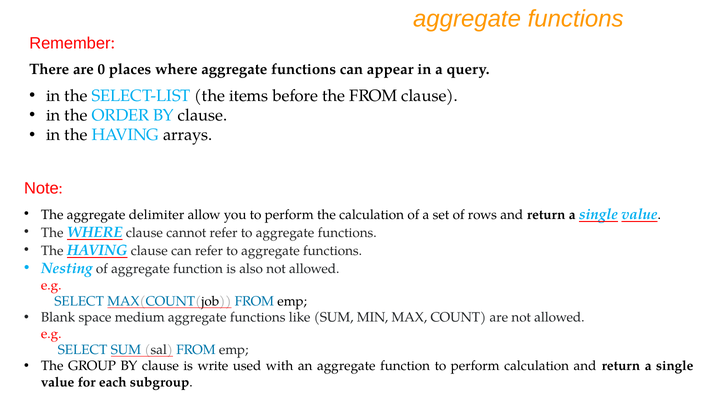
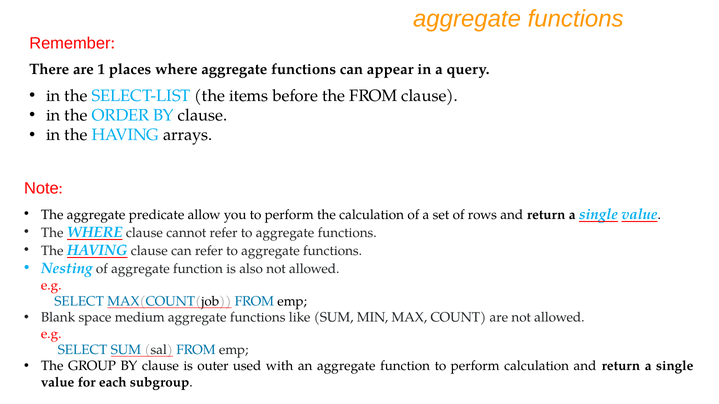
0: 0 -> 1
delimiter: delimiter -> predicate
write: write -> outer
